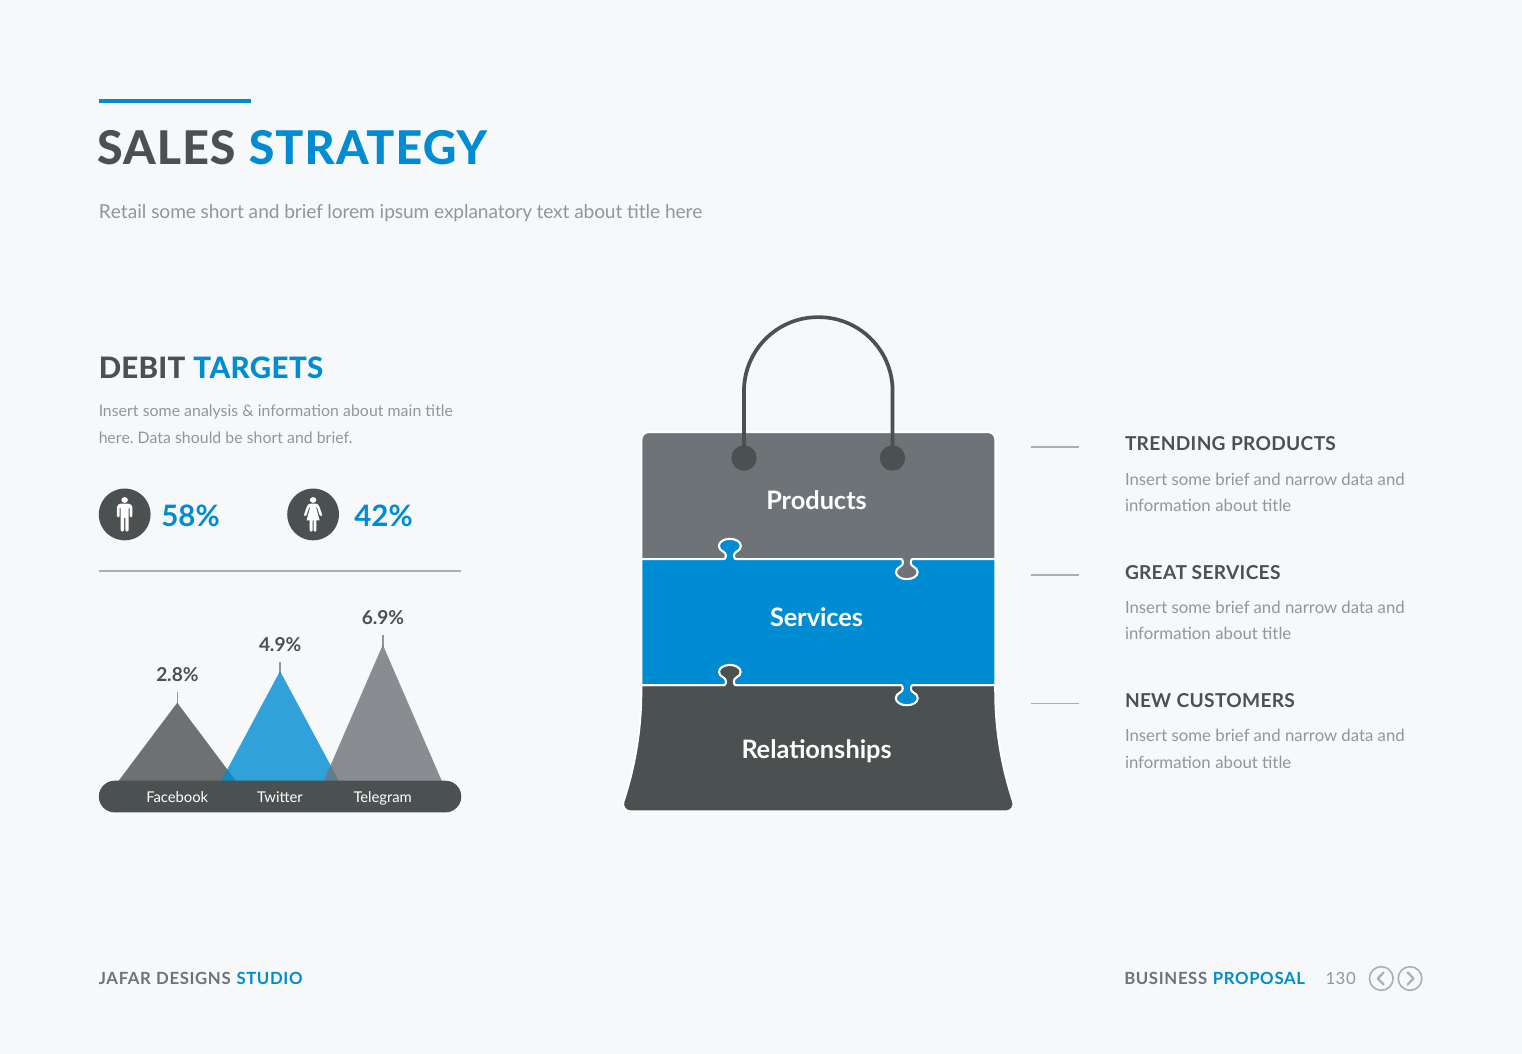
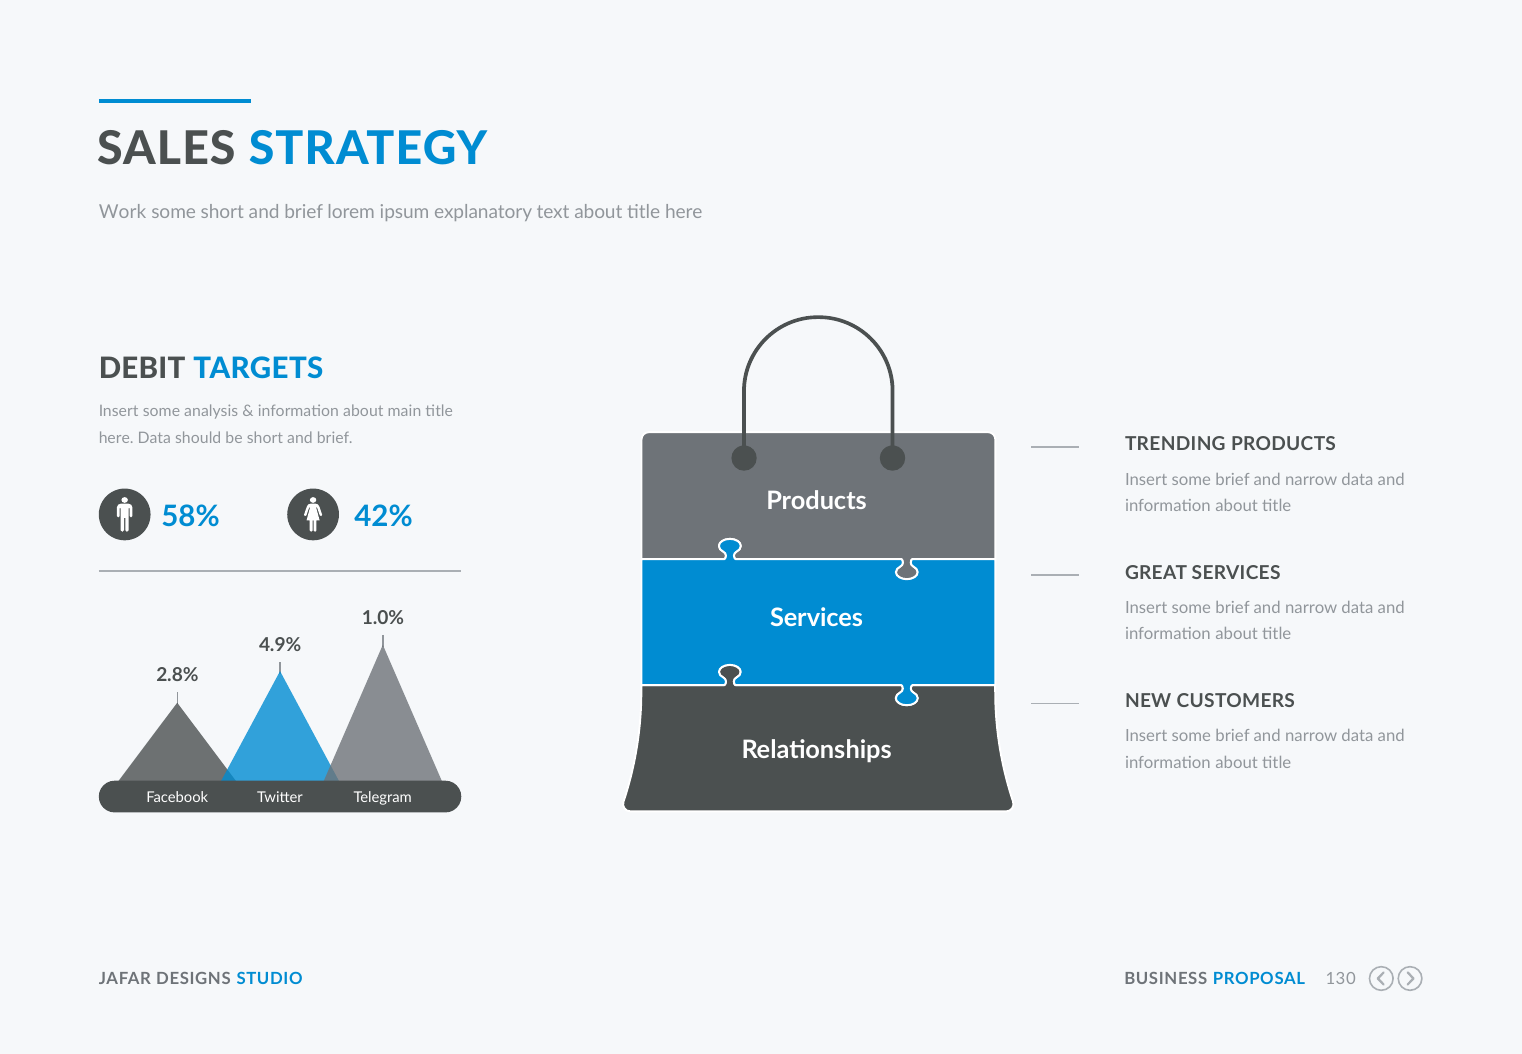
Retail: Retail -> Work
6.9%: 6.9% -> 1.0%
